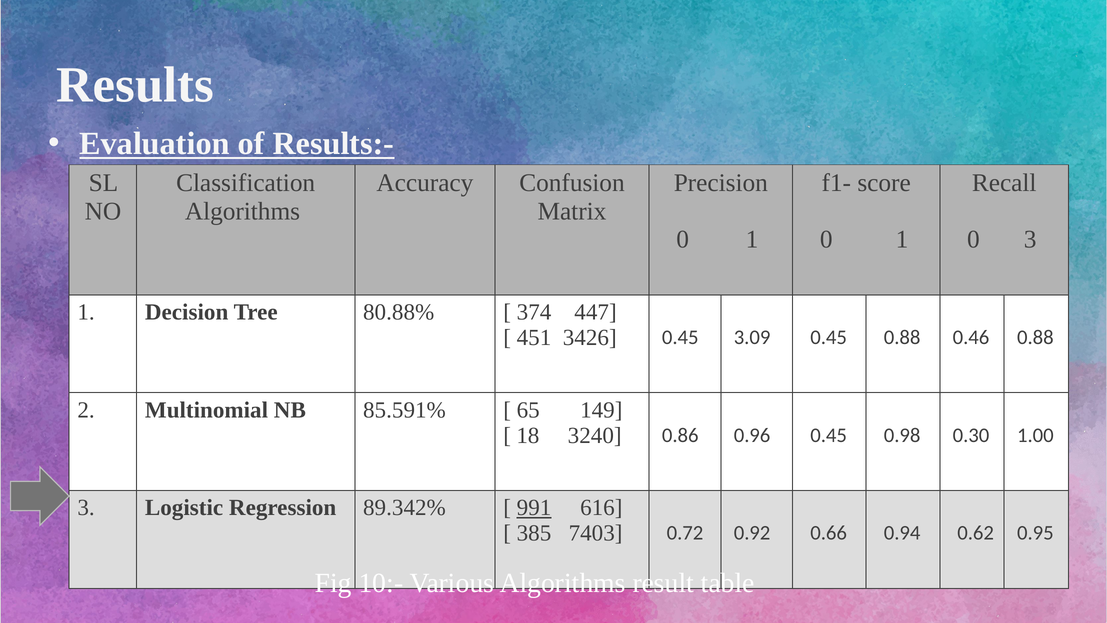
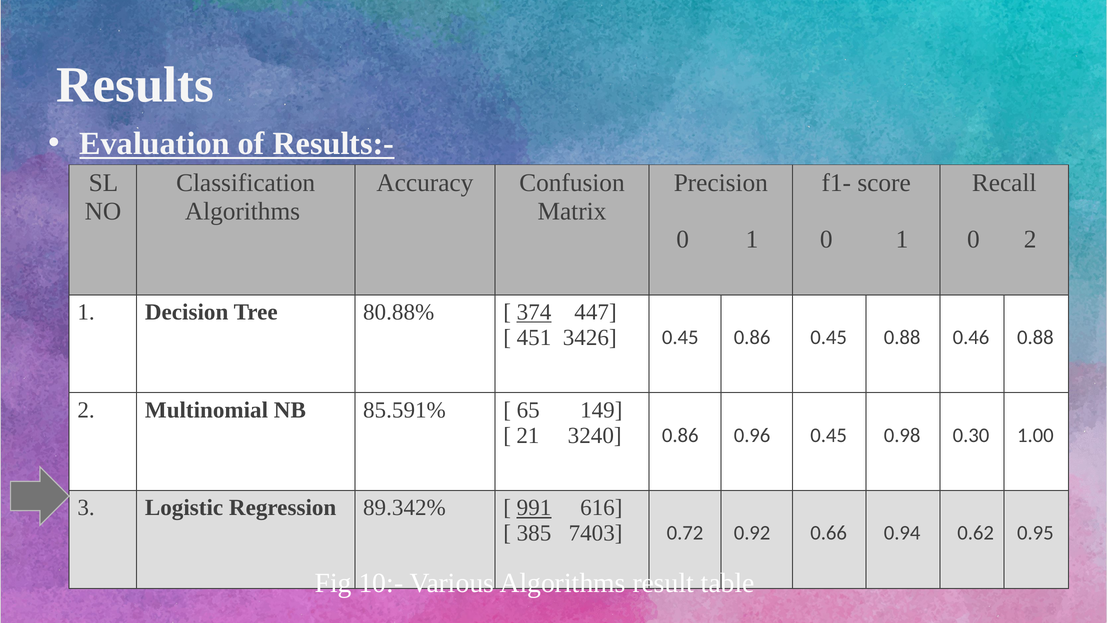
0 3: 3 -> 2
374 underline: none -> present
0.45 3.09: 3.09 -> 0.86
18: 18 -> 21
